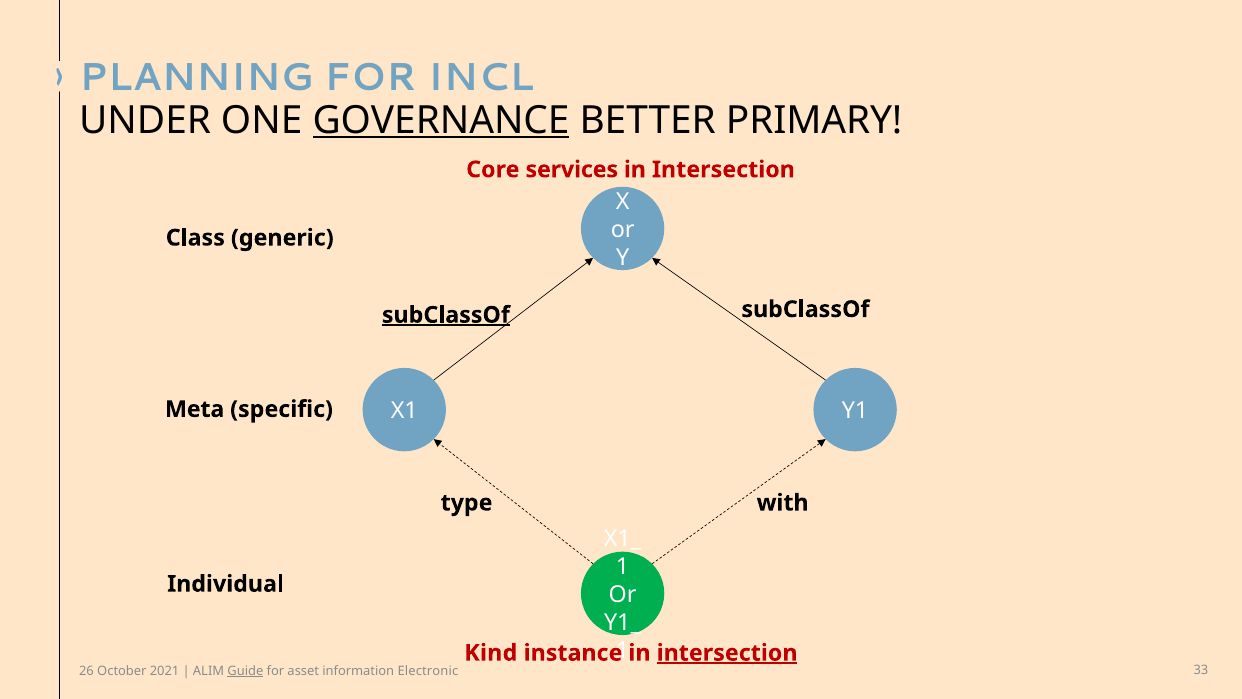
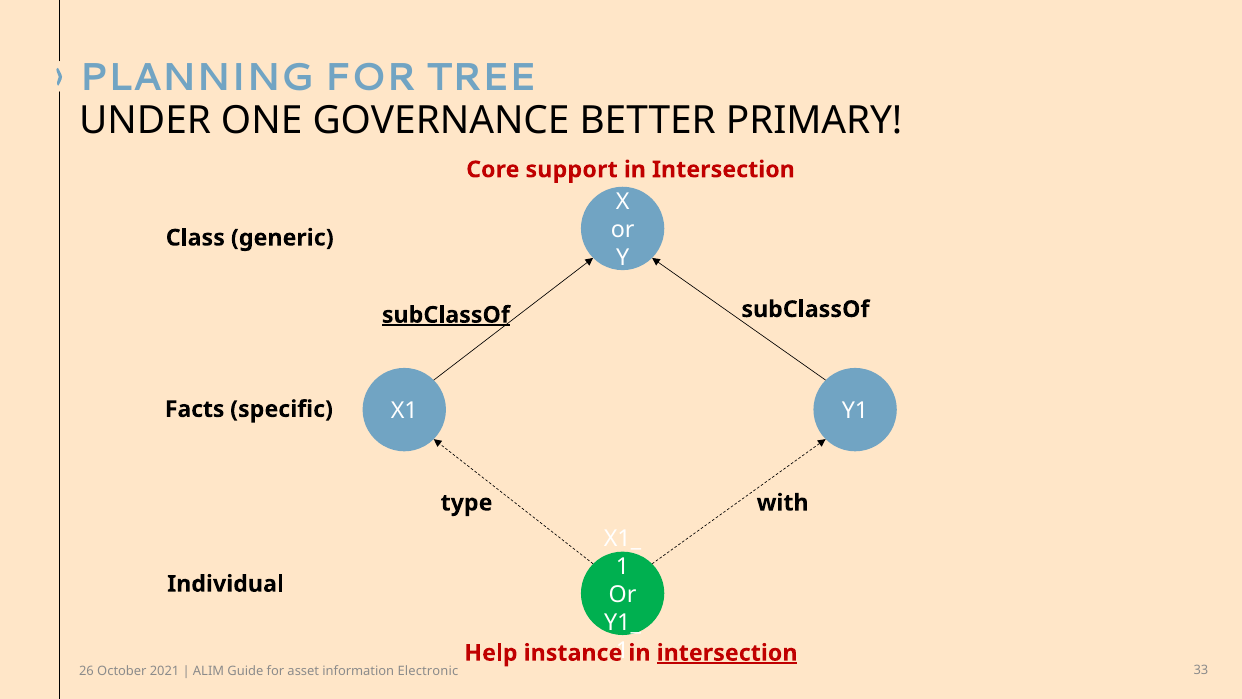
INCL: INCL -> TREE
GOVERNANCE underline: present -> none
services: services -> support
Meta: Meta -> Facts
Kind: Kind -> Help
Guide underline: present -> none
